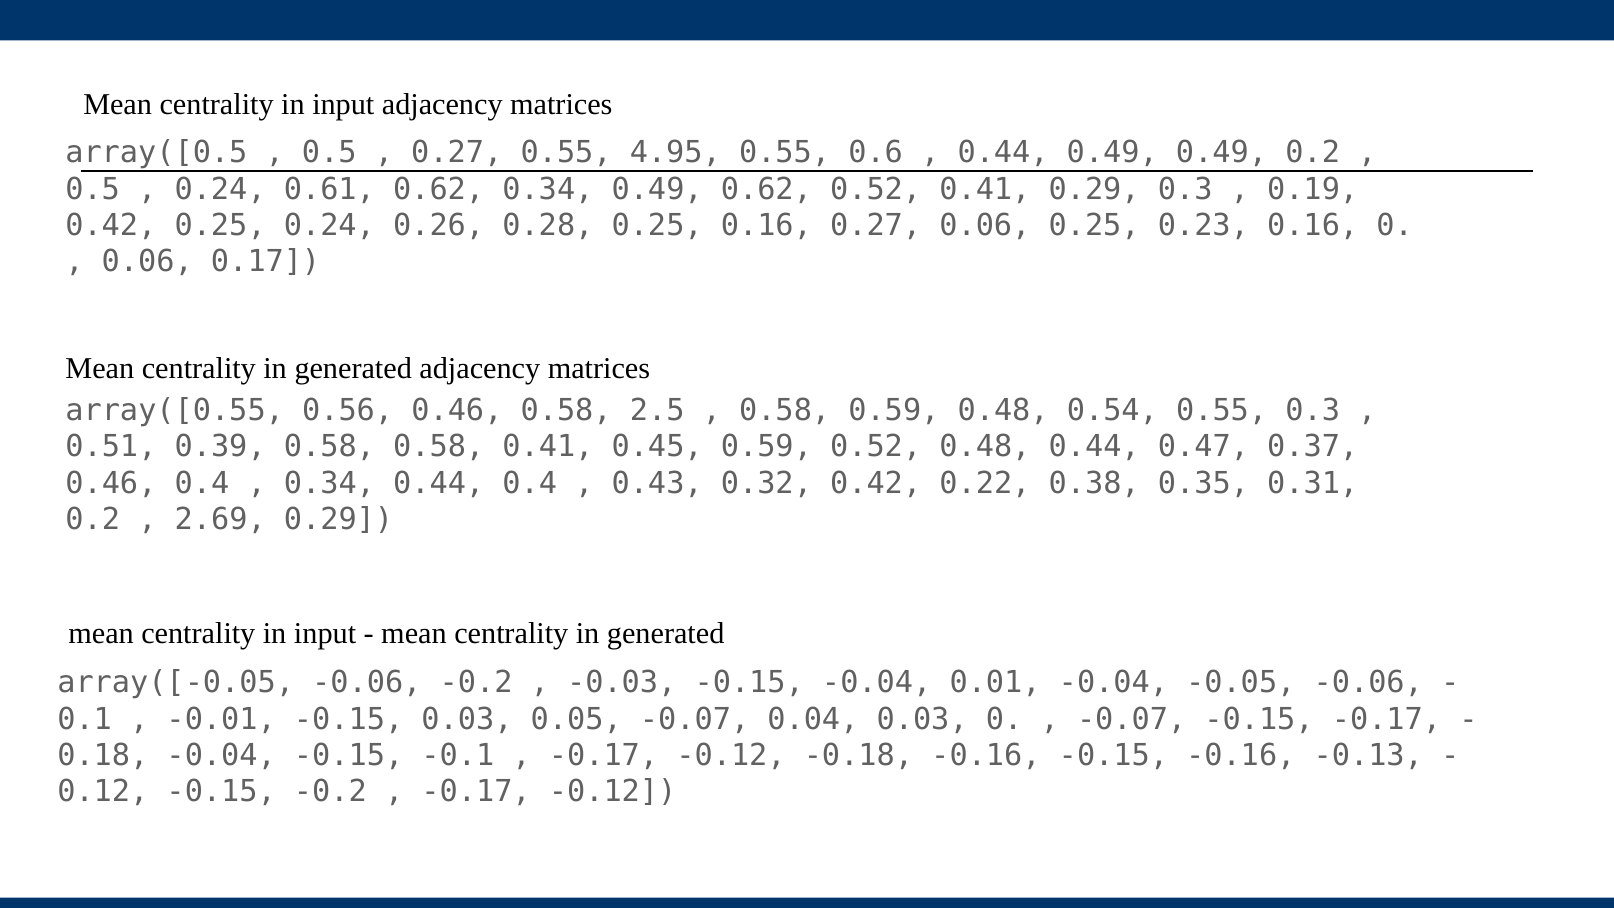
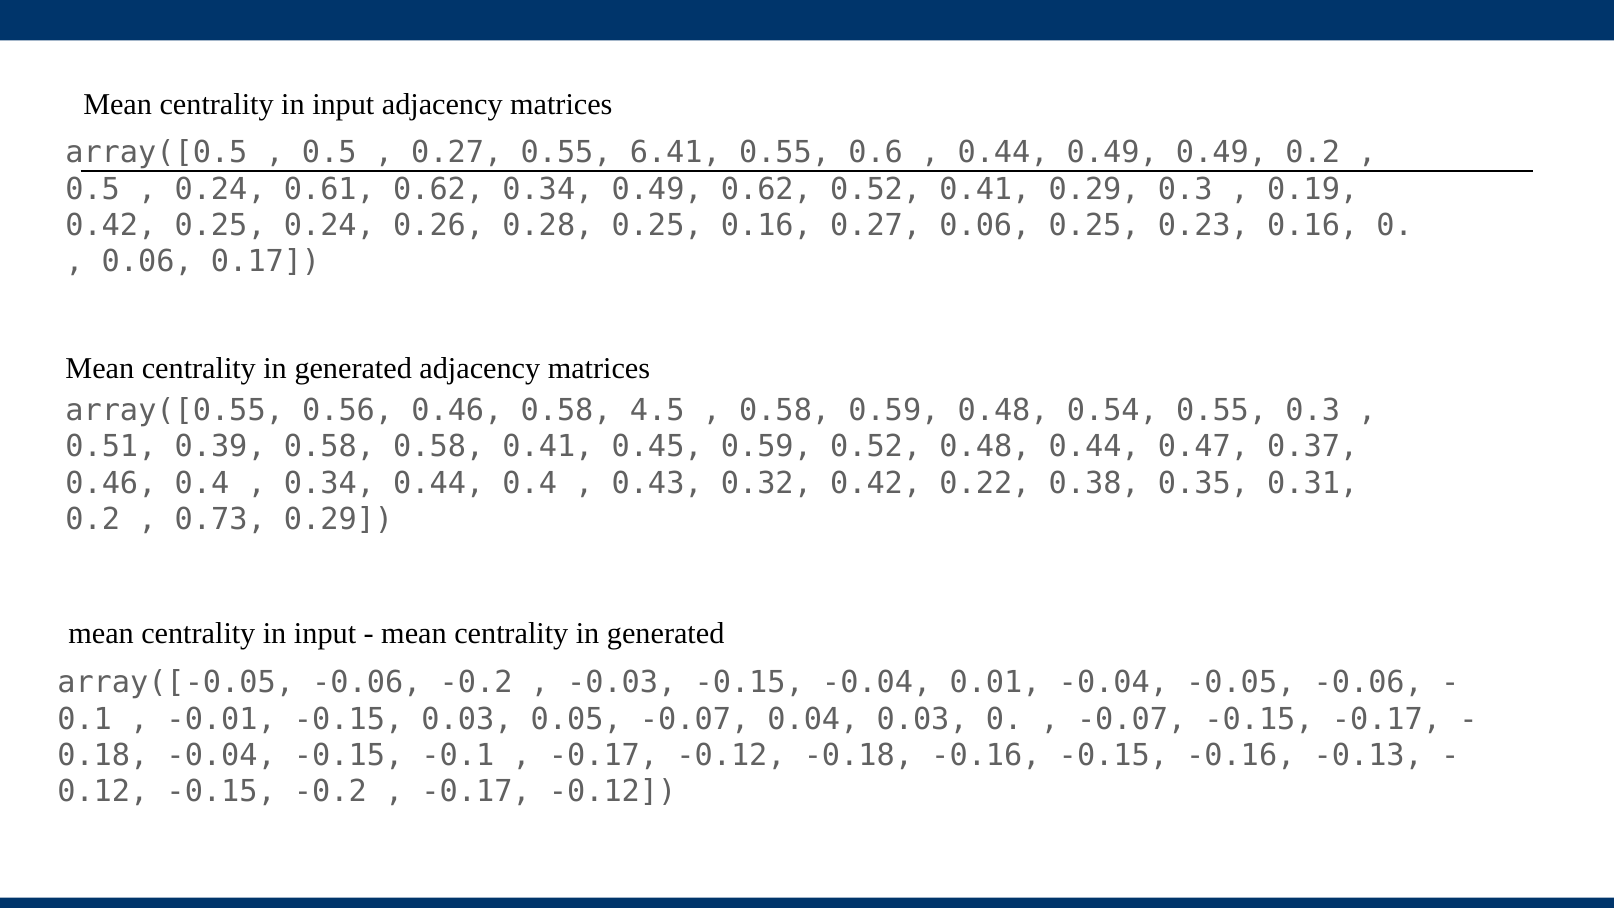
4.95: 4.95 -> 6.41
2.5: 2.5 -> 4.5
2.69: 2.69 -> 0.73
